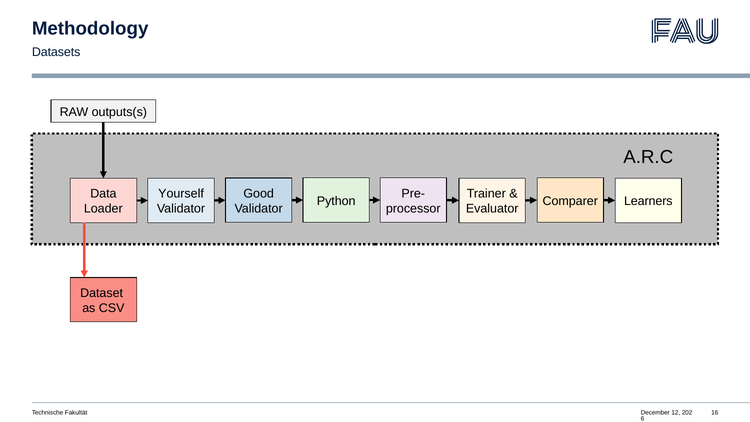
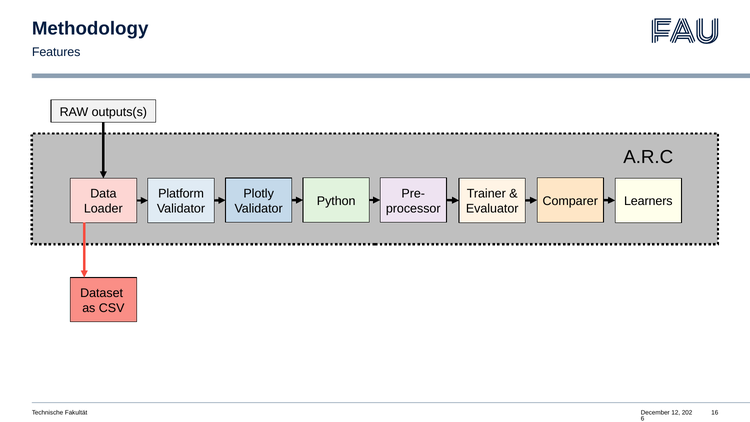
Datasets: Datasets -> Features
Good: Good -> Plotly
Yourself: Yourself -> Platform
